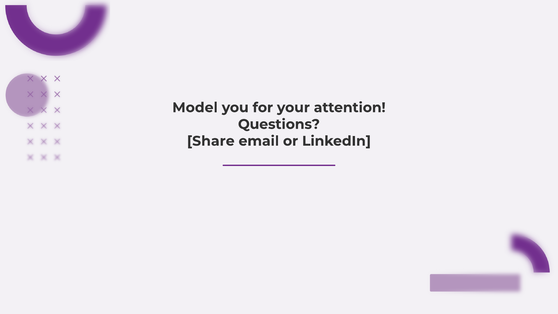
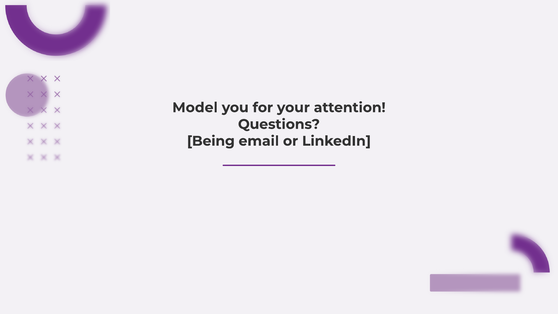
Share: Share -> Being
